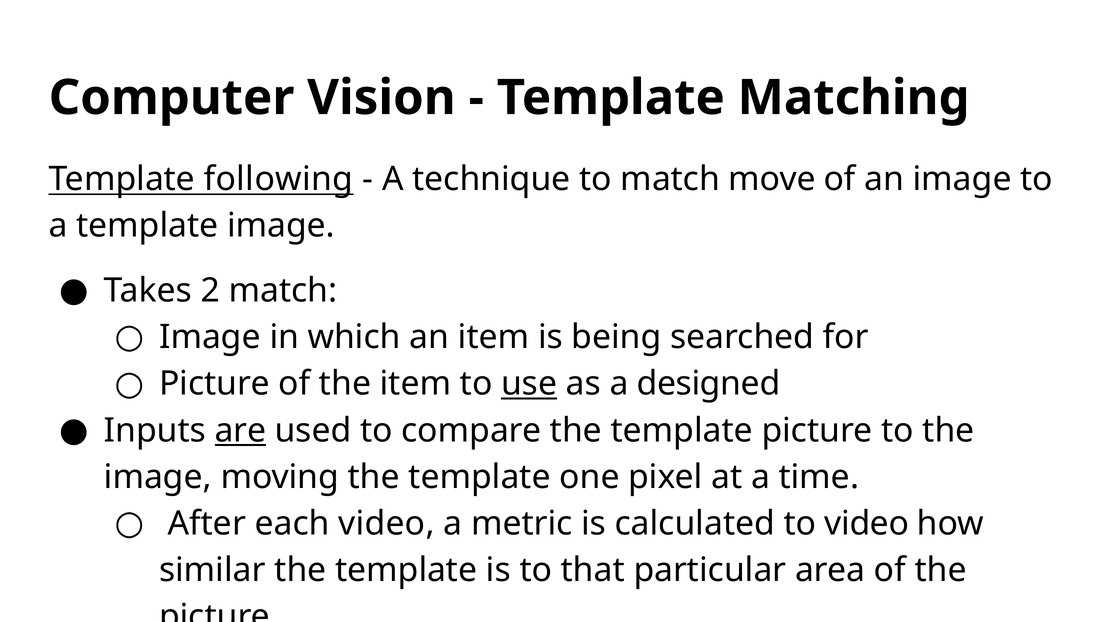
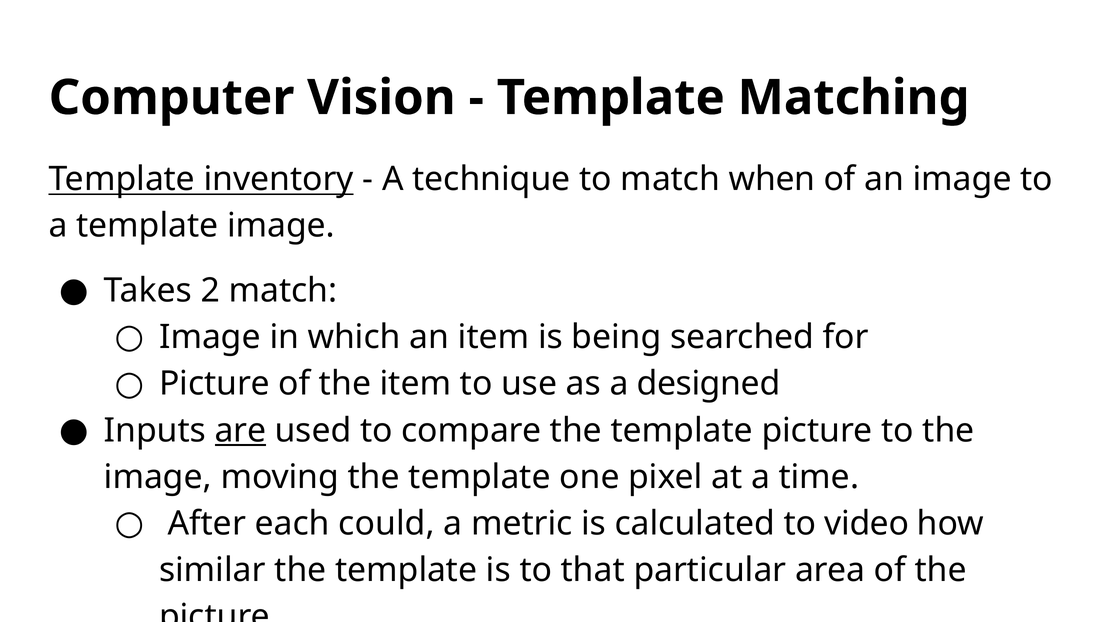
following: following -> inventory
move: move -> when
use underline: present -> none
each video: video -> could
